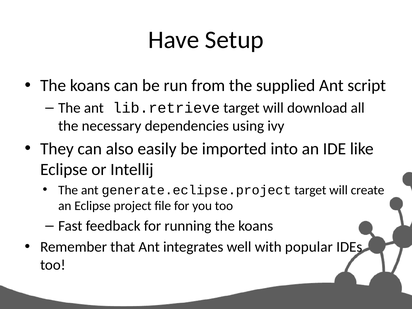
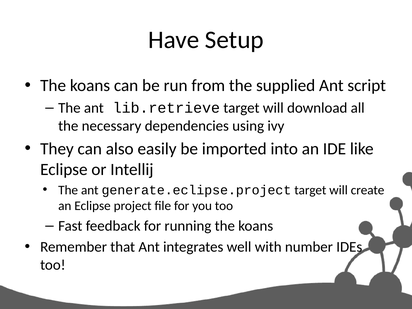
popular: popular -> number
